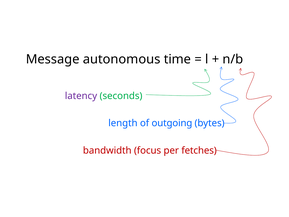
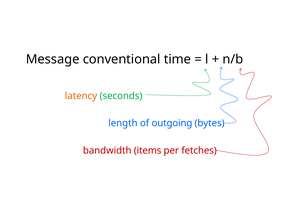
autonomous: autonomous -> conventional
latency colour: purple -> orange
focus: focus -> items
